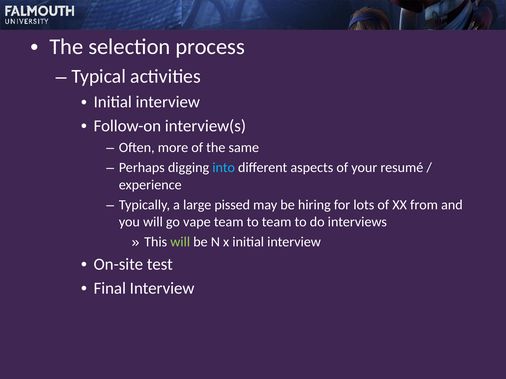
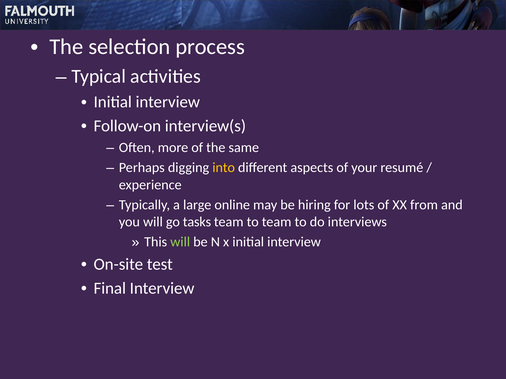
into colour: light blue -> yellow
pissed: pissed -> online
vape: vape -> tasks
